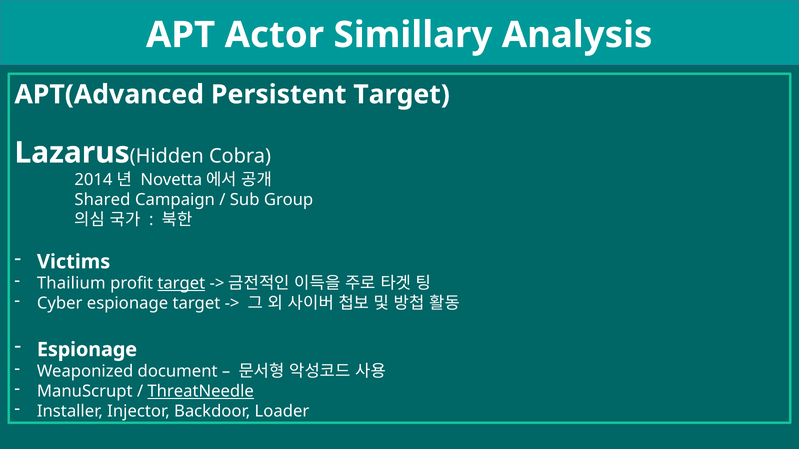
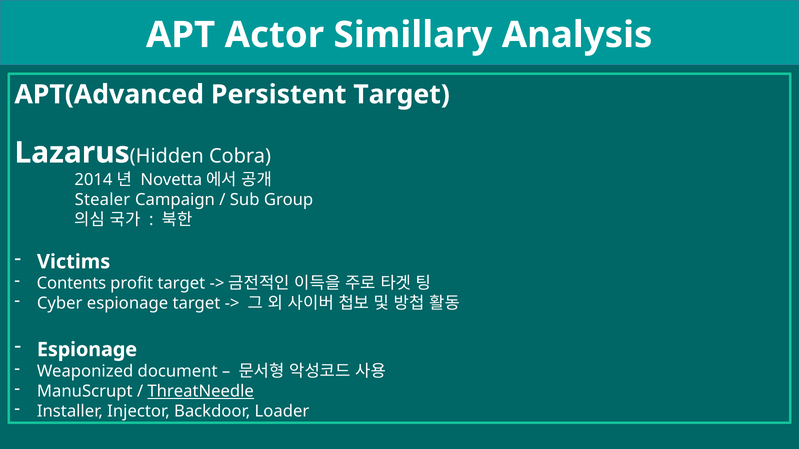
Shared: Shared -> Stealer
Thailium: Thailium -> Contents
target at (181, 284) underline: present -> none
